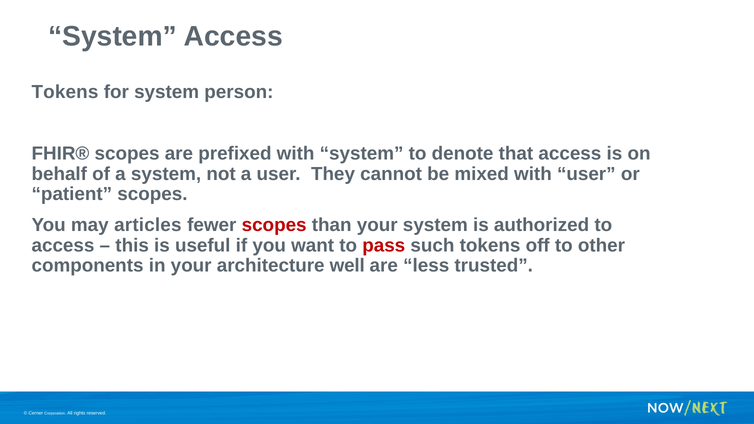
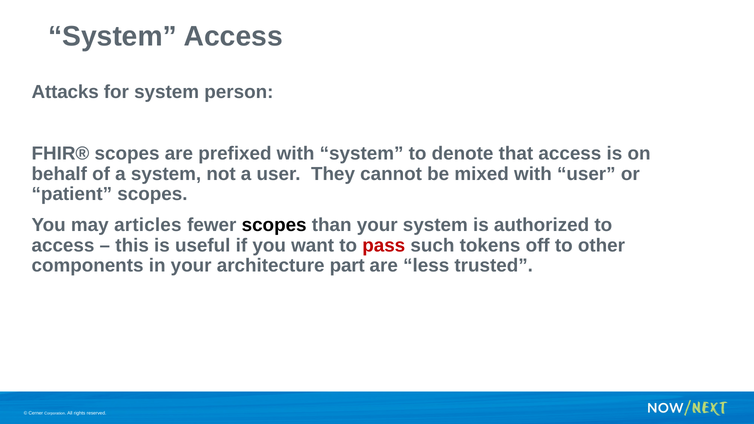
Tokens at (65, 92): Tokens -> Attacks
scopes at (274, 225) colour: red -> black
well: well -> part
